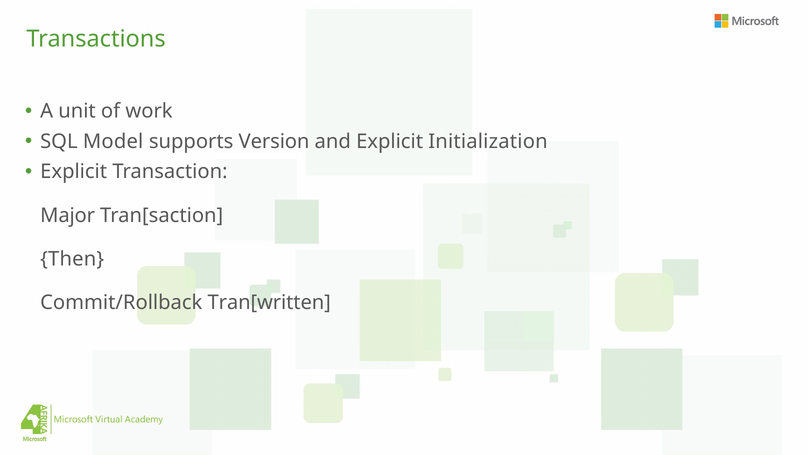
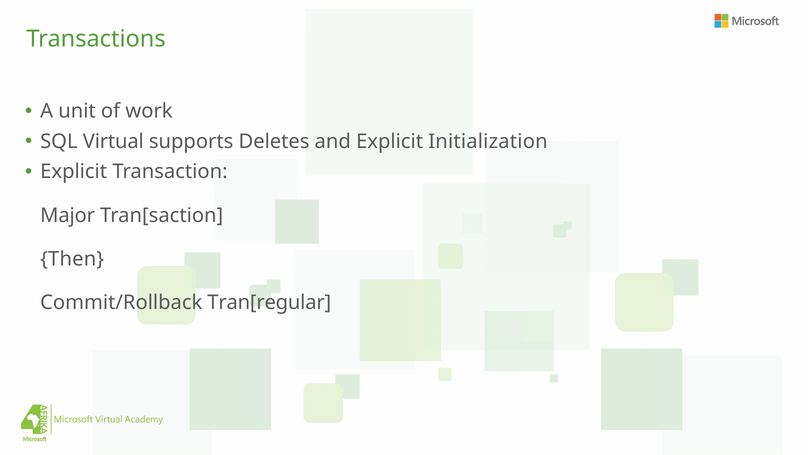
Model: Model -> Virtual
Version: Version -> Deletes
Tran[written: Tran[written -> Tran[regular
